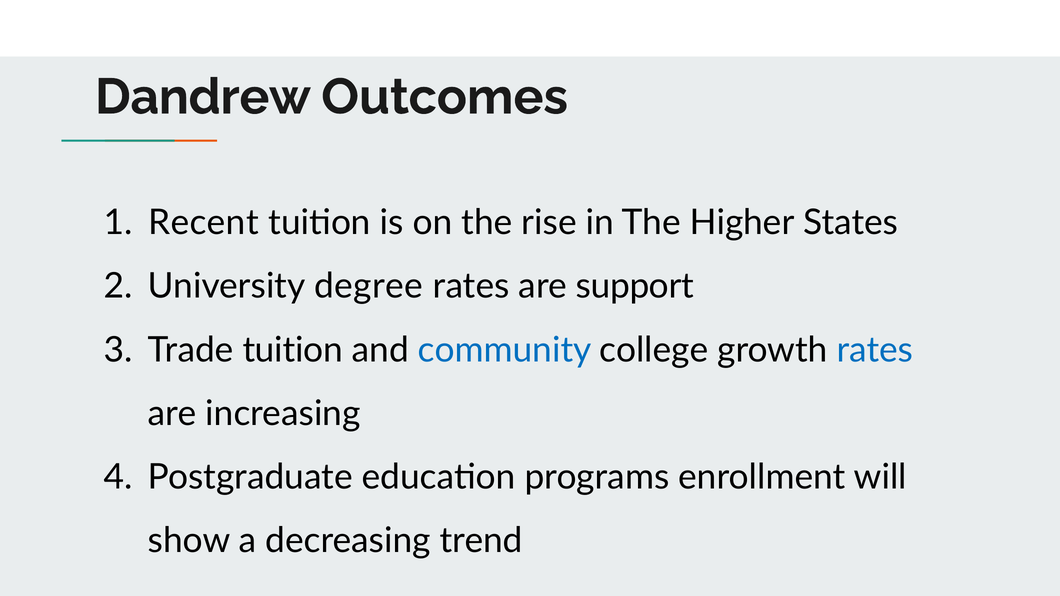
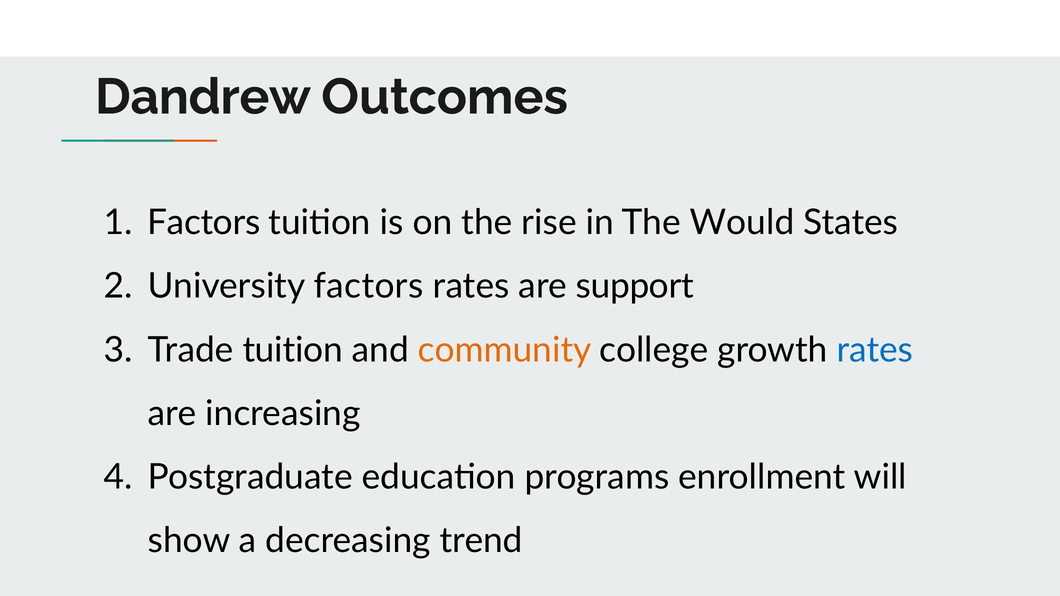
Recent at (203, 223): Recent -> Factors
Higher: Higher -> Would
University degree: degree -> factors
community colour: blue -> orange
